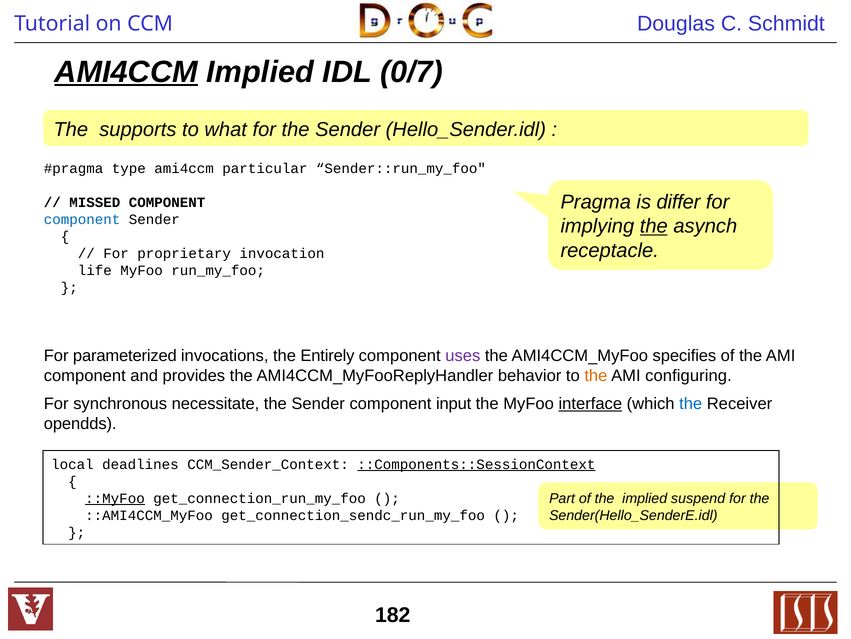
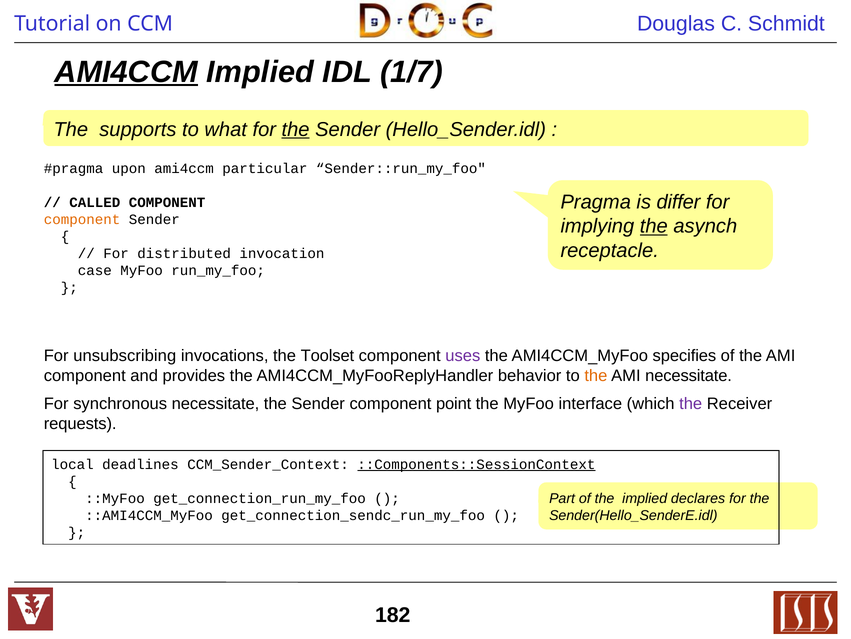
0/7: 0/7 -> 1/7
the at (296, 129) underline: none -> present
type: type -> upon
MISSED: MISSED -> CALLED
component at (82, 219) colour: blue -> orange
proprietary: proprietary -> distributed
life: life -> case
parameterized: parameterized -> unsubscribing
Entirely: Entirely -> Toolset
AMI configuring: configuring -> necessitate
input: input -> point
interface underline: present -> none
the at (691, 403) colour: blue -> purple
opendds: opendds -> requests
suspend: suspend -> declares
::MyFoo underline: present -> none
